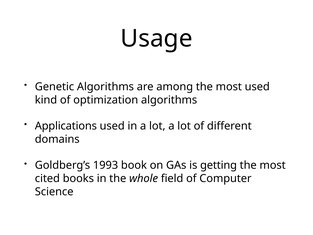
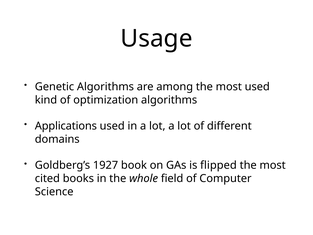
1993: 1993 -> 1927
getting: getting -> flipped
